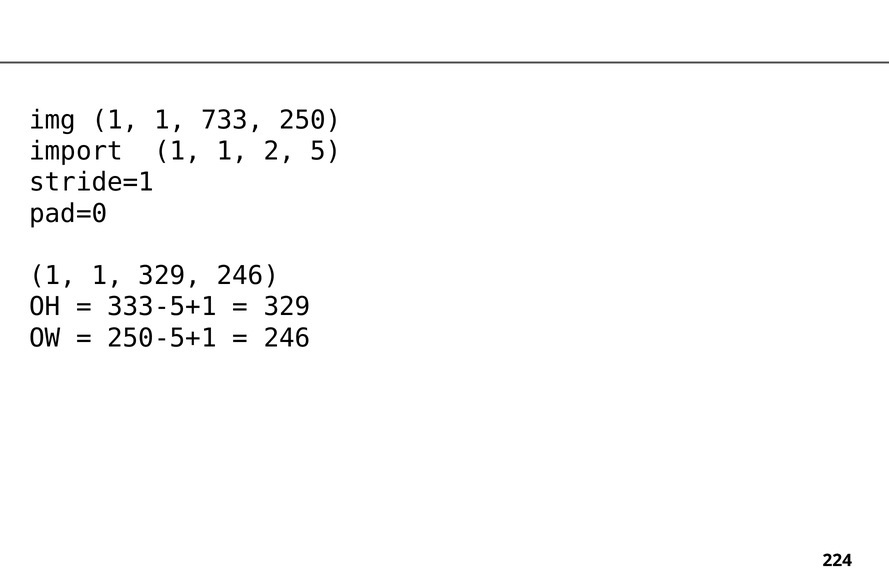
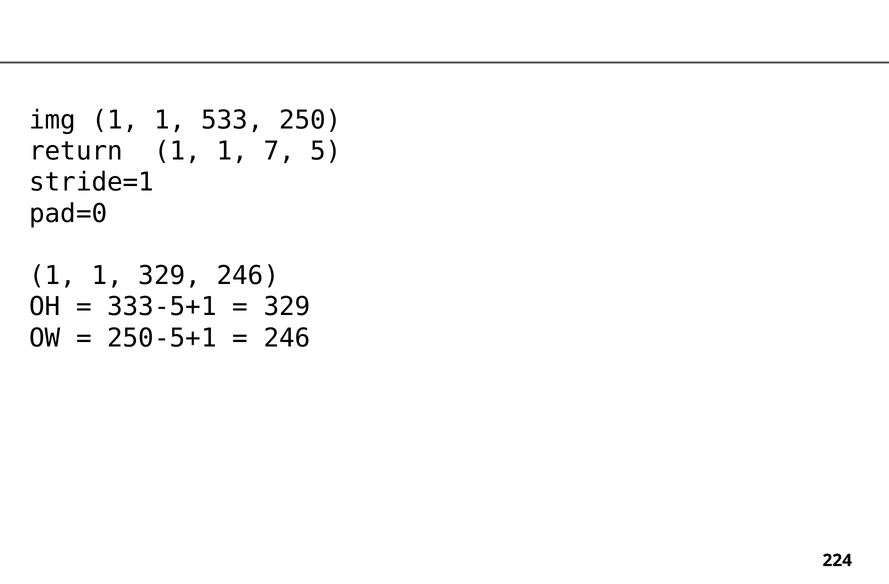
733: 733 -> 533
import: import -> return
2: 2 -> 7
